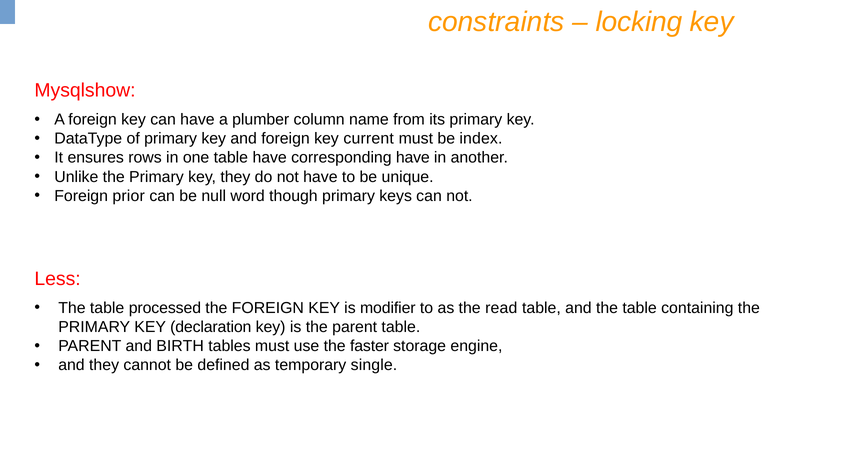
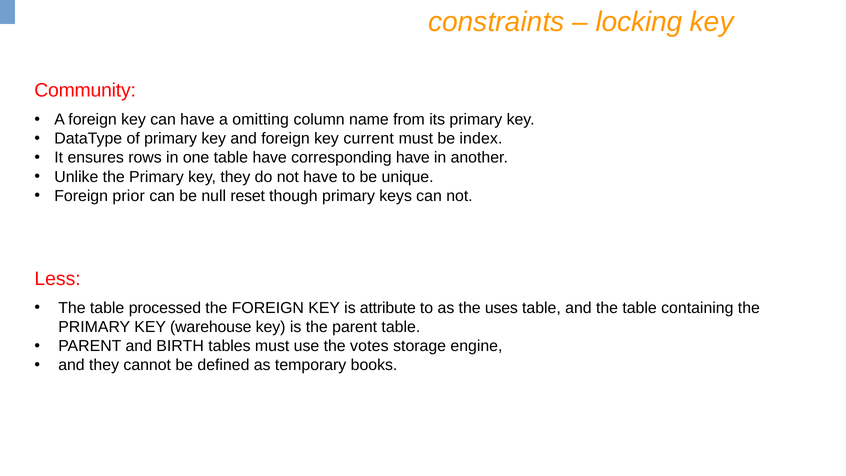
Mysqlshow: Mysqlshow -> Community
plumber: plumber -> omitting
word: word -> reset
modifier: modifier -> attribute
read: read -> uses
declaration: declaration -> warehouse
faster: faster -> votes
single: single -> books
